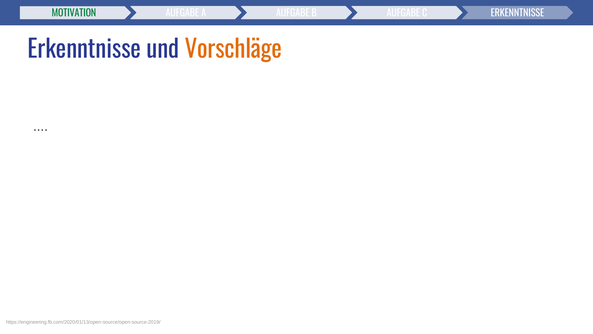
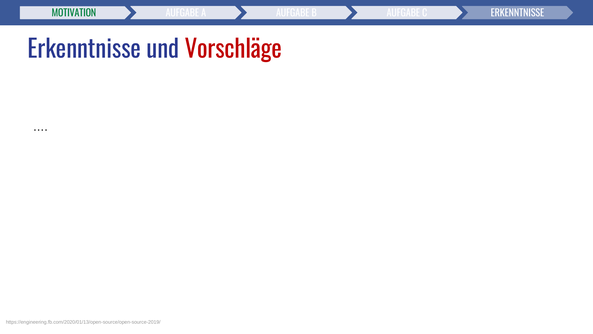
Vorschläge colour: orange -> red
